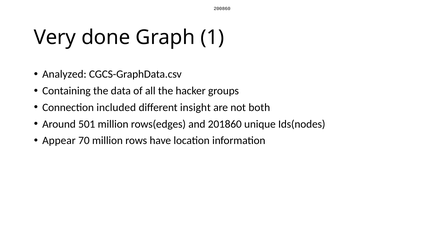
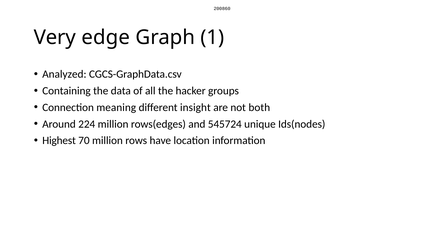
done: done -> edge
included: included -> meaning
501: 501 -> 224
201860: 201860 -> 545724
Appear: Appear -> Highest
